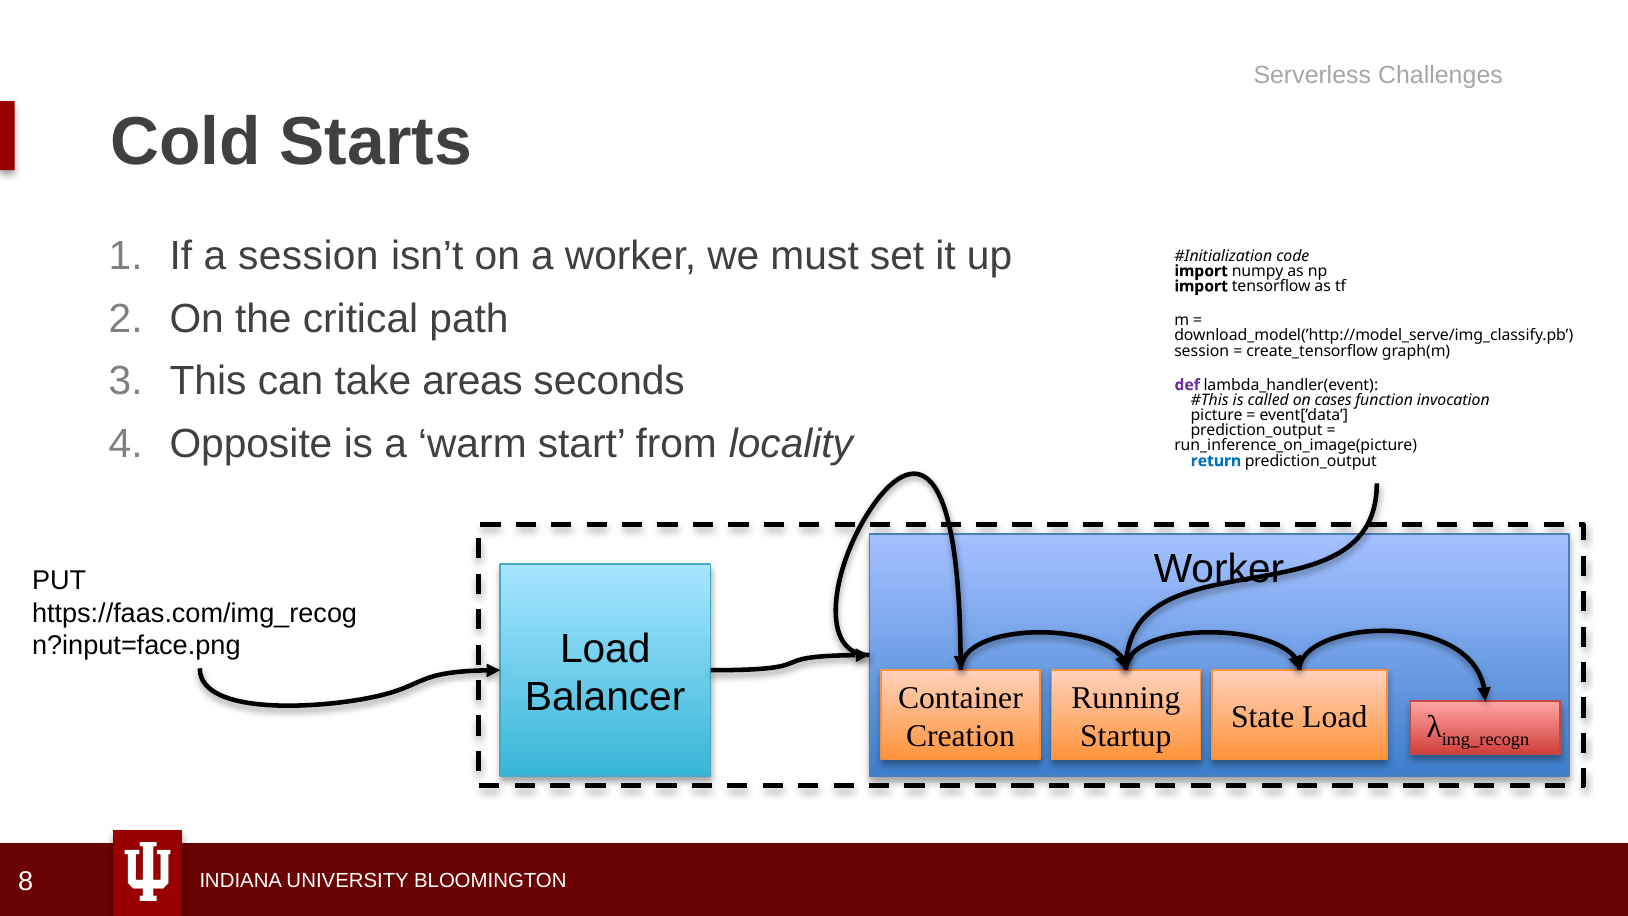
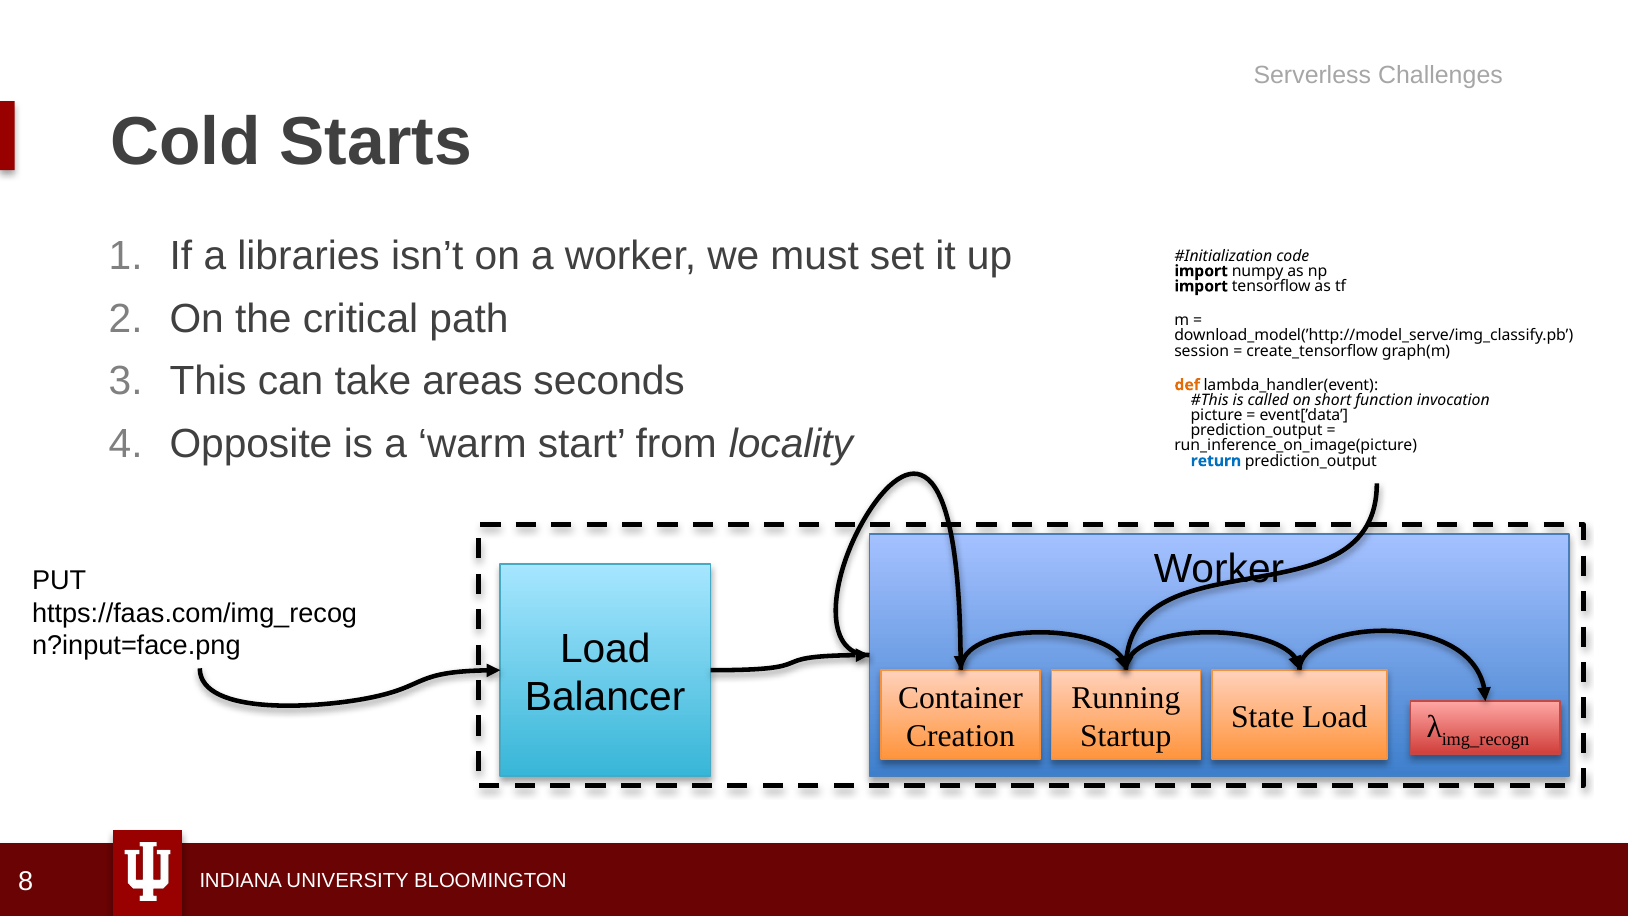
a session: session -> libraries
def colour: purple -> orange
cases: cases -> short
